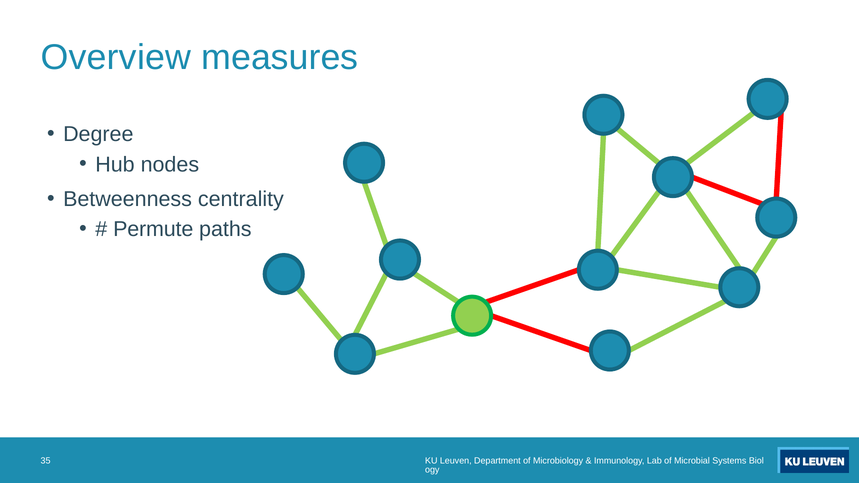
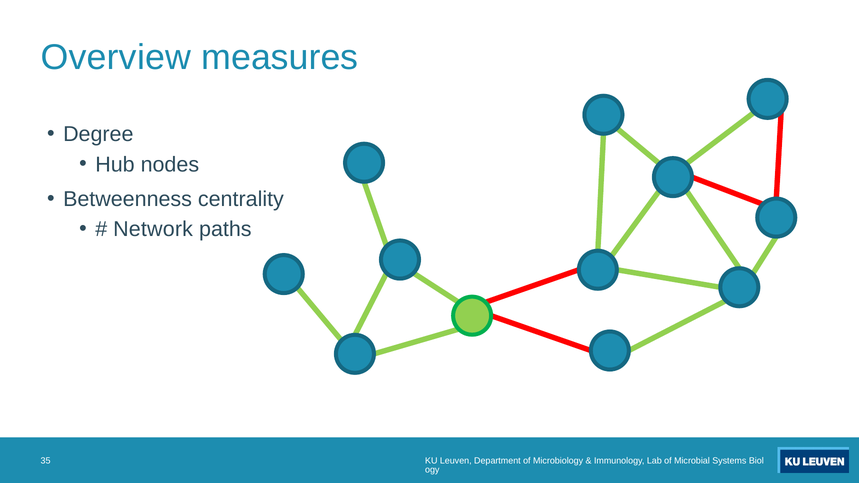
Permute: Permute -> Network
